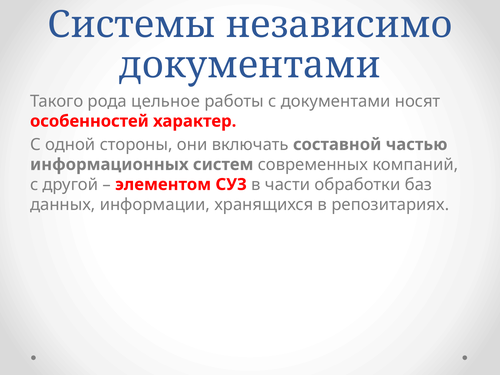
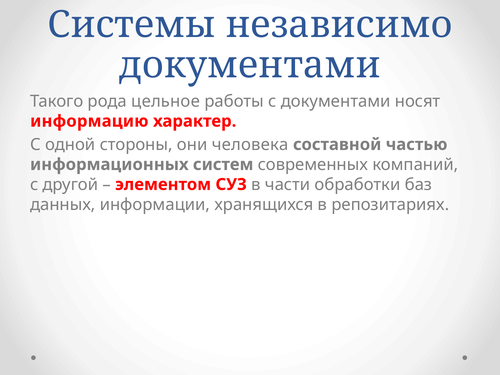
особенностей: особенностей -> информацию
включать: включать -> человека
